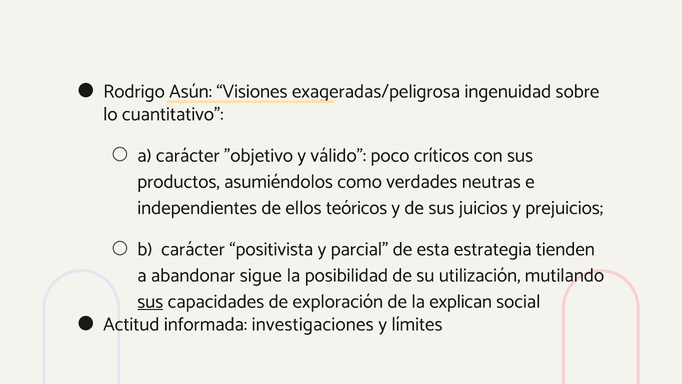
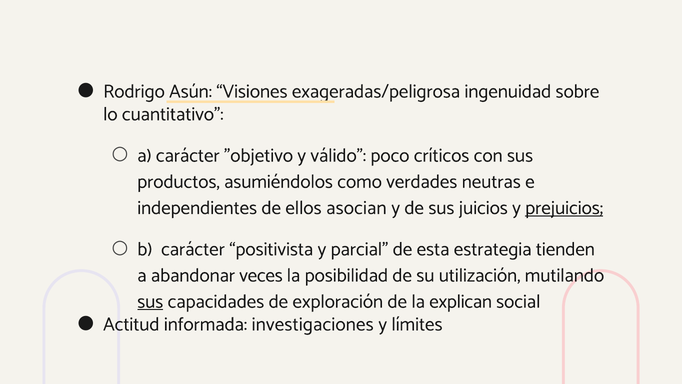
teóricos: teóricos -> asocian
prejuicios underline: none -> present
sigue: sigue -> veces
